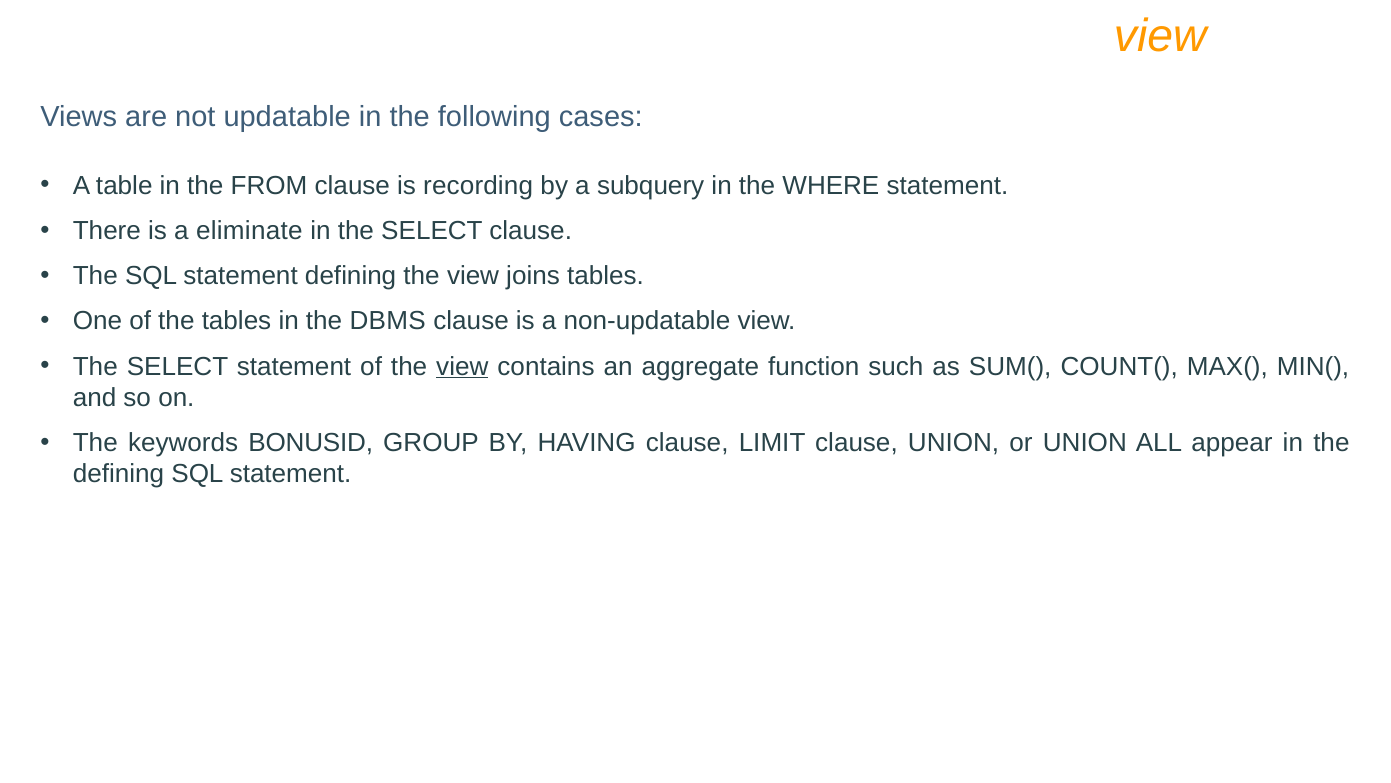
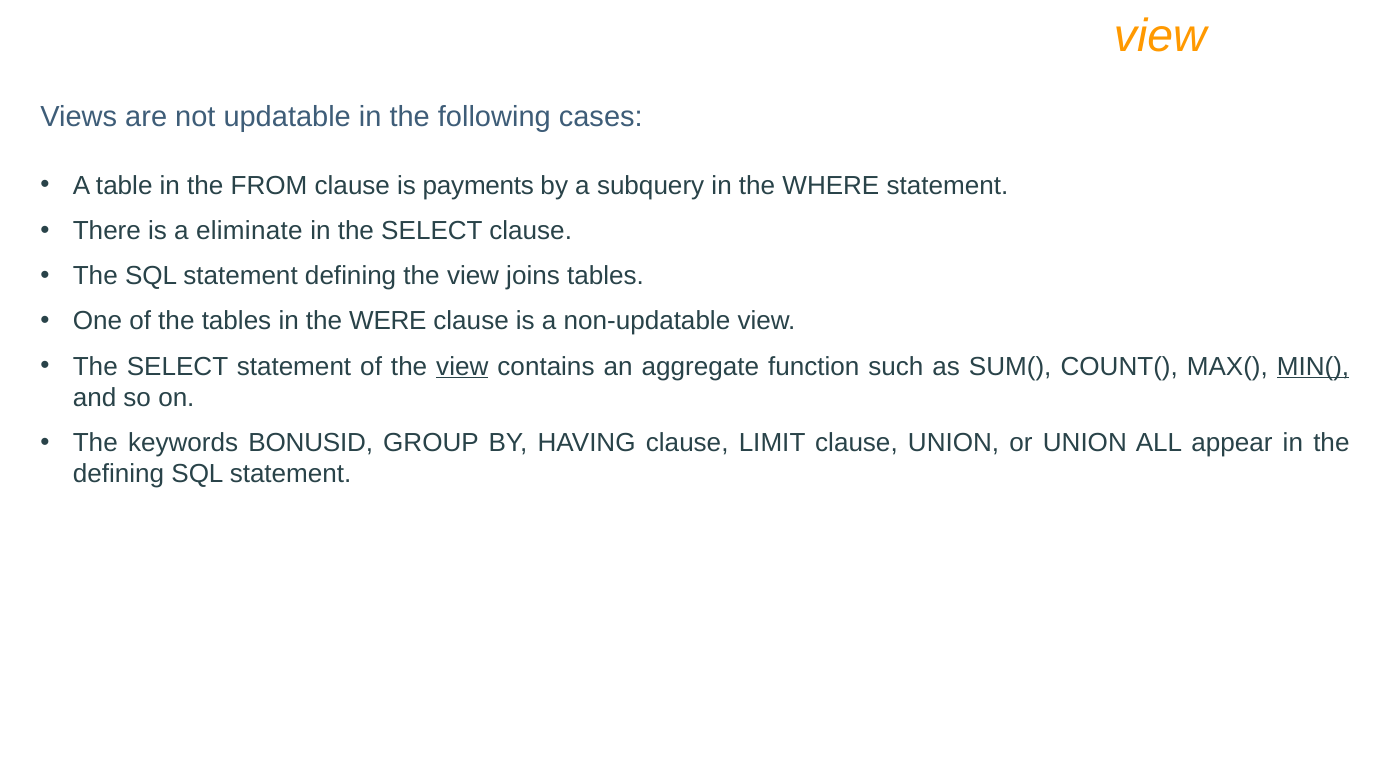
recording: recording -> payments
DBMS: DBMS -> WERE
MIN( underline: none -> present
